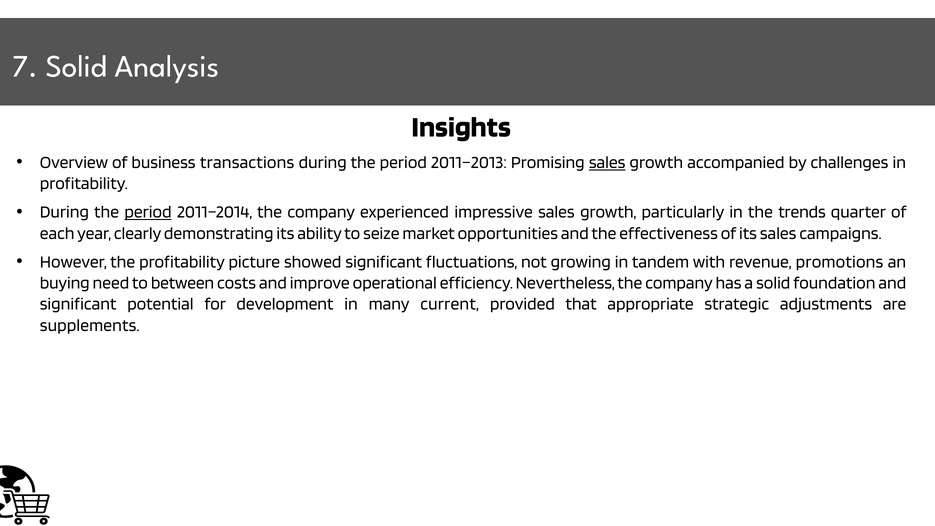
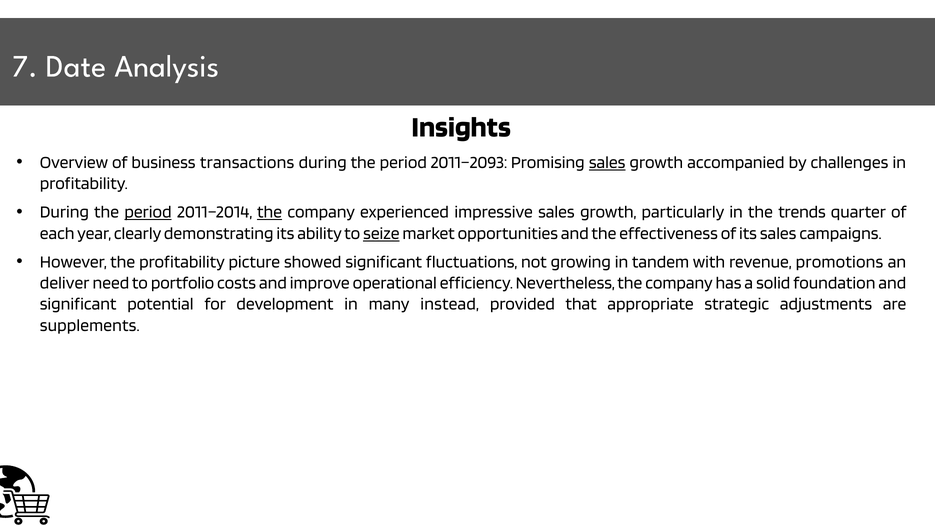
7 Solid: Solid -> Date
2011–2013: 2011–2013 -> 2011–2093
the at (270, 212) underline: none -> present
seize underline: none -> present
buying: buying -> deliver
between: between -> portfolio
current: current -> instead
